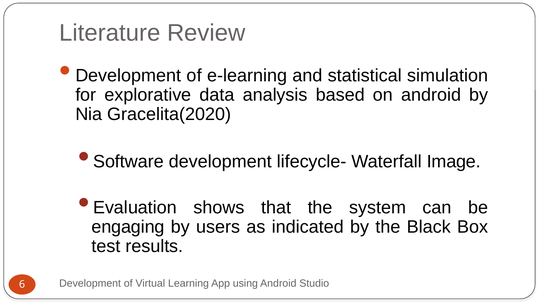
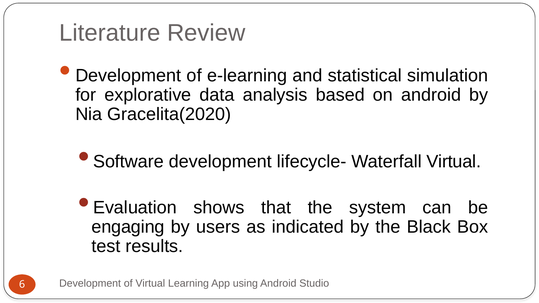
Waterfall Image: Image -> Virtual
